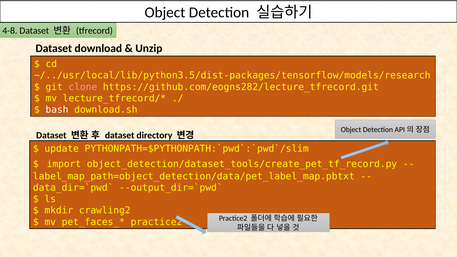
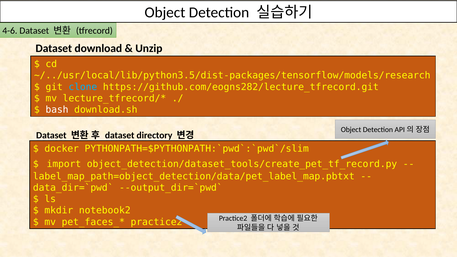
4-8: 4-8 -> 4-6
clone colour: pink -> light blue
update: update -> docker
crawling2: crawling2 -> notebook2
